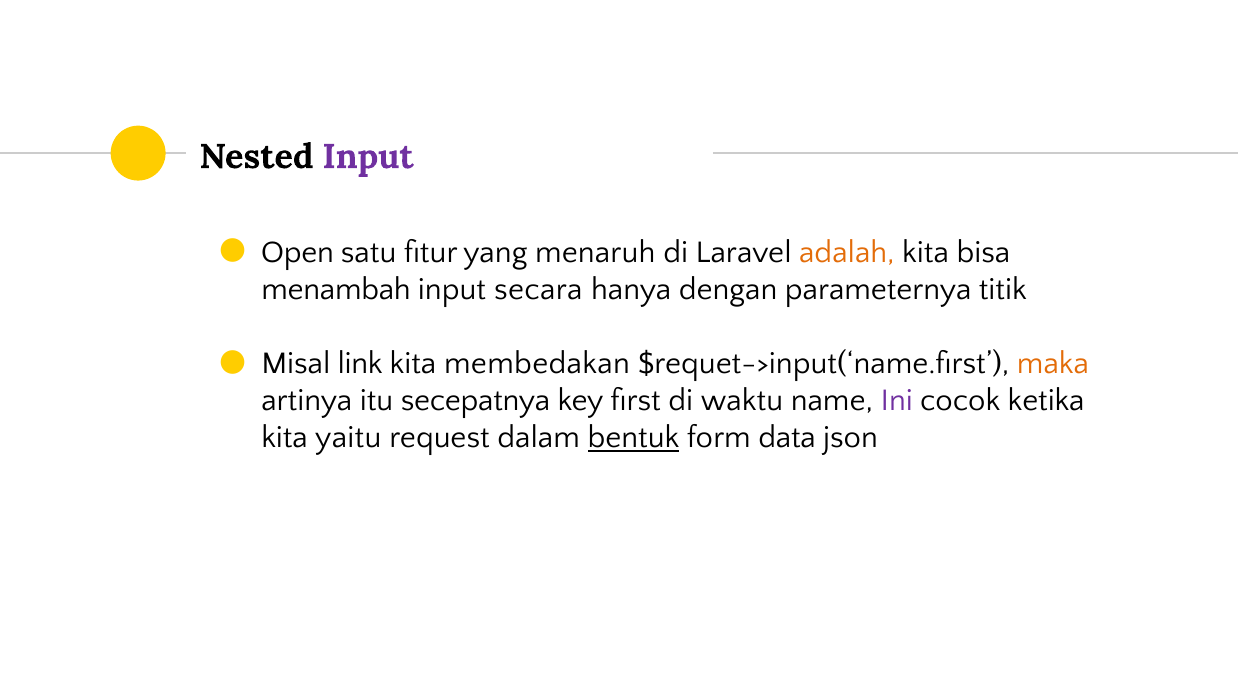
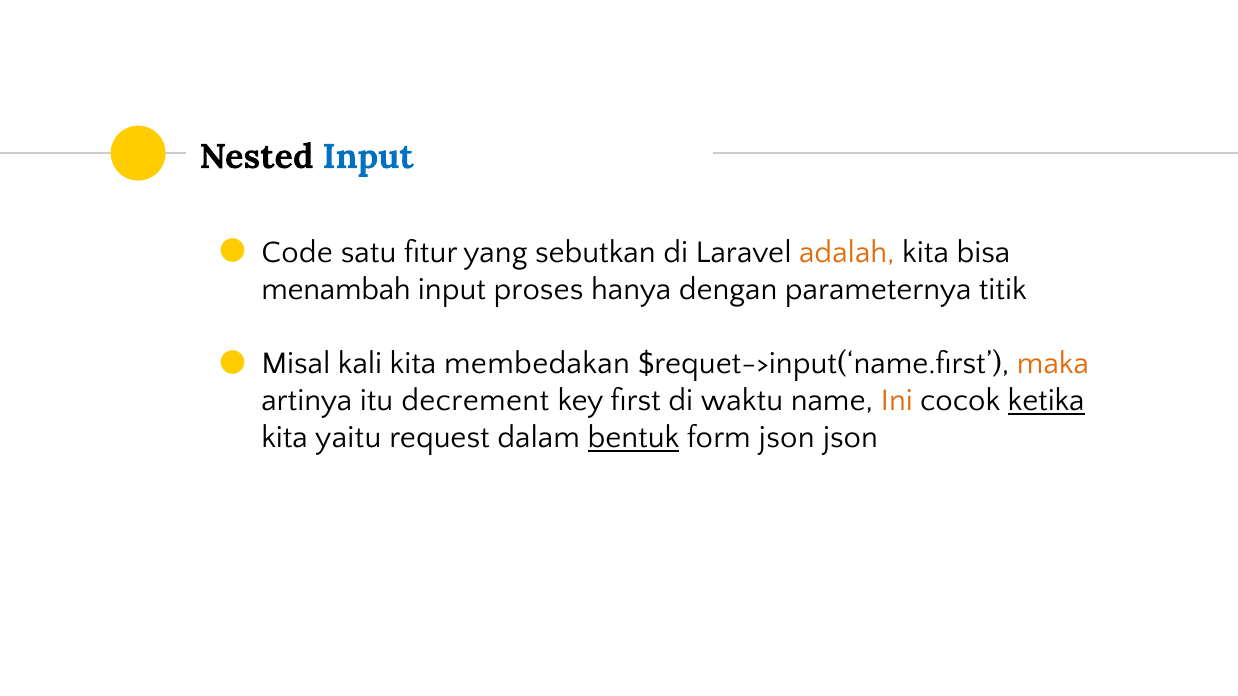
Input at (368, 157) colour: purple -> blue
Open: Open -> Code
menaruh: menaruh -> sebutkan
secara: secara -> proses
link: link -> kali
secepatnya: secepatnya -> decrement
Ini colour: purple -> orange
ketika underline: none -> present
form data: data -> json
